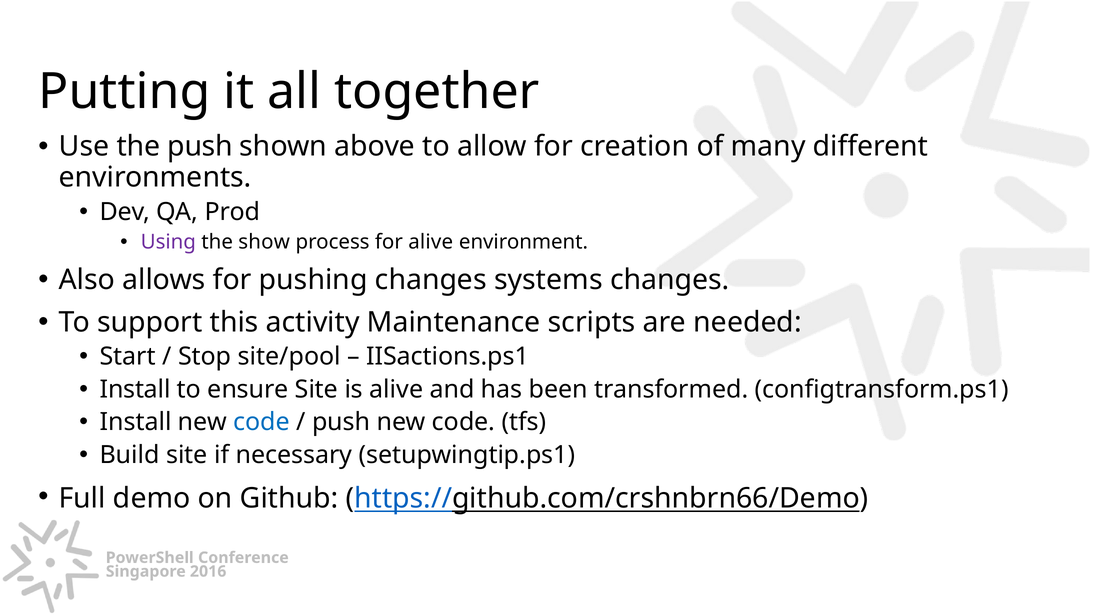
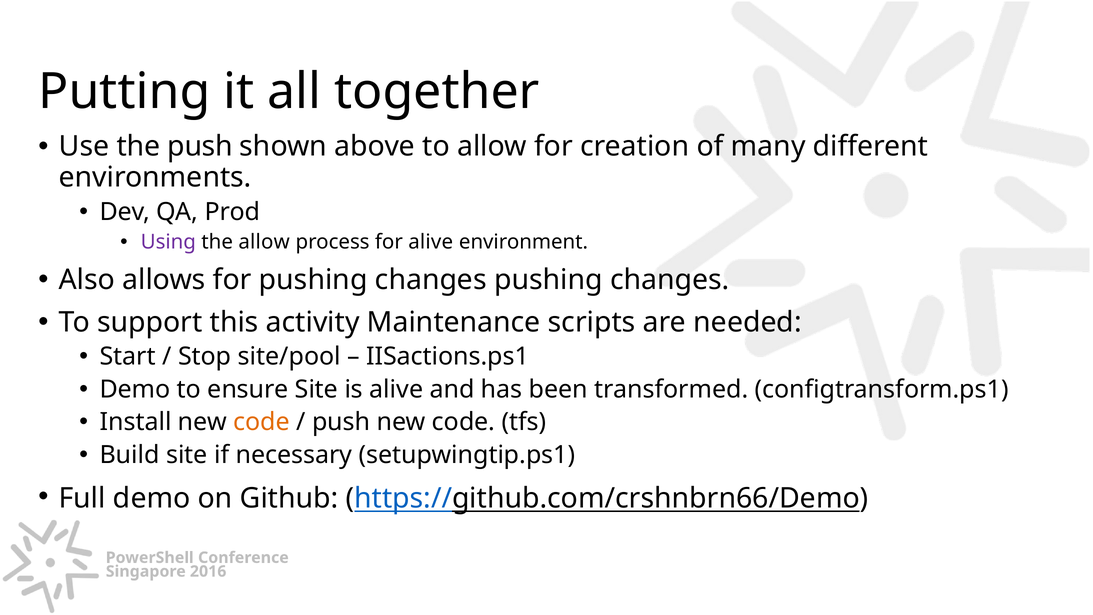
the show: show -> allow
changes systems: systems -> pushing
Install at (135, 389): Install -> Demo
code at (261, 422) colour: blue -> orange
